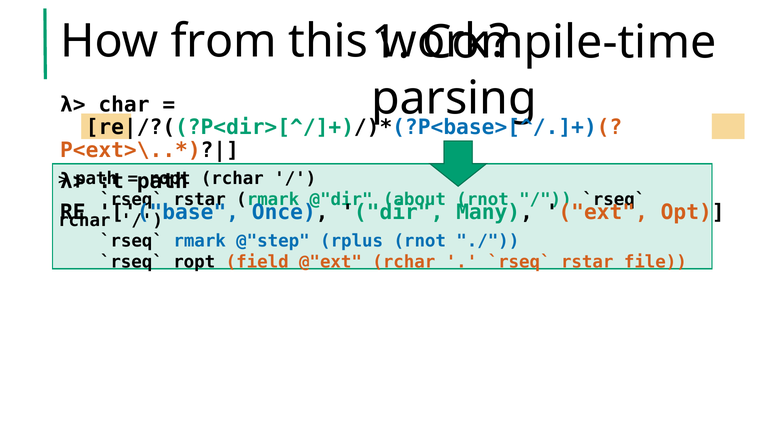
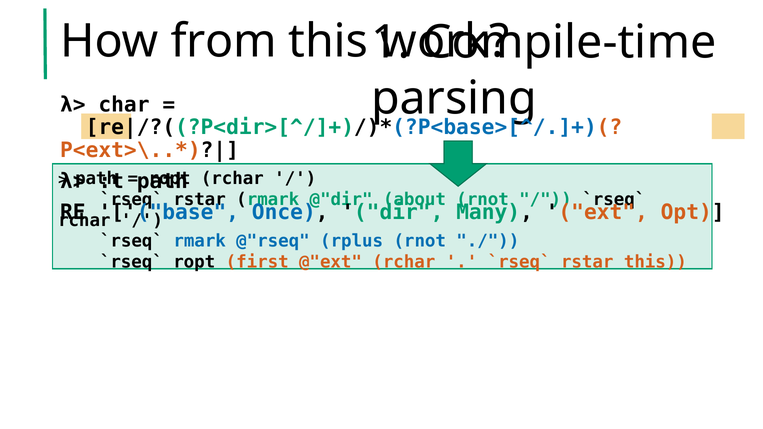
@"step: @"step -> @"rseq
field: field -> first
rstar file: file -> this
